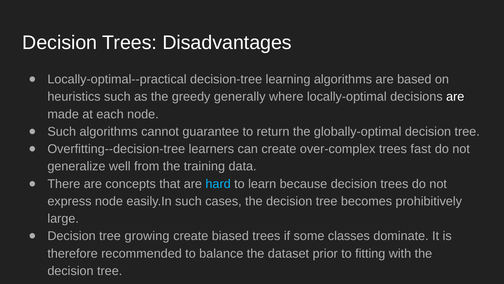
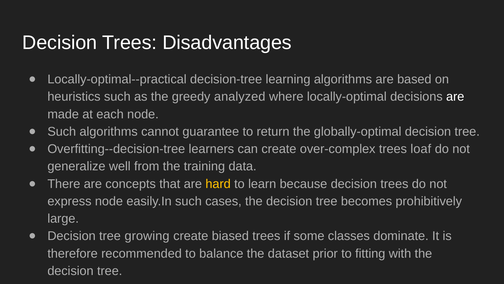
generally: generally -> analyzed
fast: fast -> loaf
hard colour: light blue -> yellow
